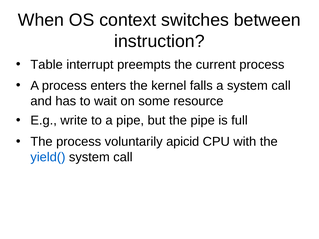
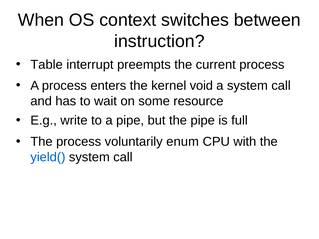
falls: falls -> void
apicid: apicid -> enum
